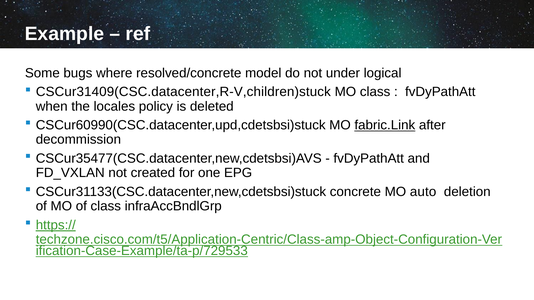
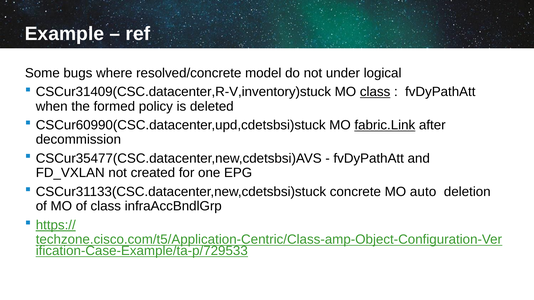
CSCur31409(CSC.datacenter,R-V,children)stuck: CSCur31409(CSC.datacenter,R-V,children)stuck -> CSCur31409(CSC.datacenter,R-V,inventory)stuck
class at (375, 92) underline: none -> present
locales: locales -> formed
